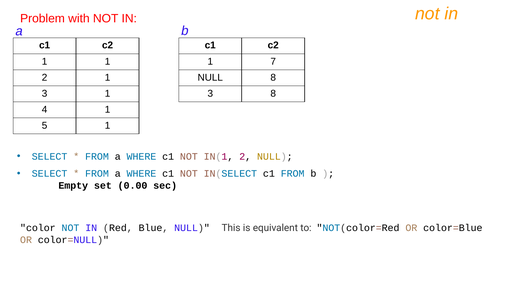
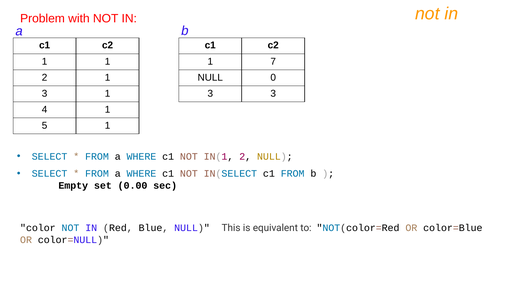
NULL 8: 8 -> 0
3 8: 8 -> 3
